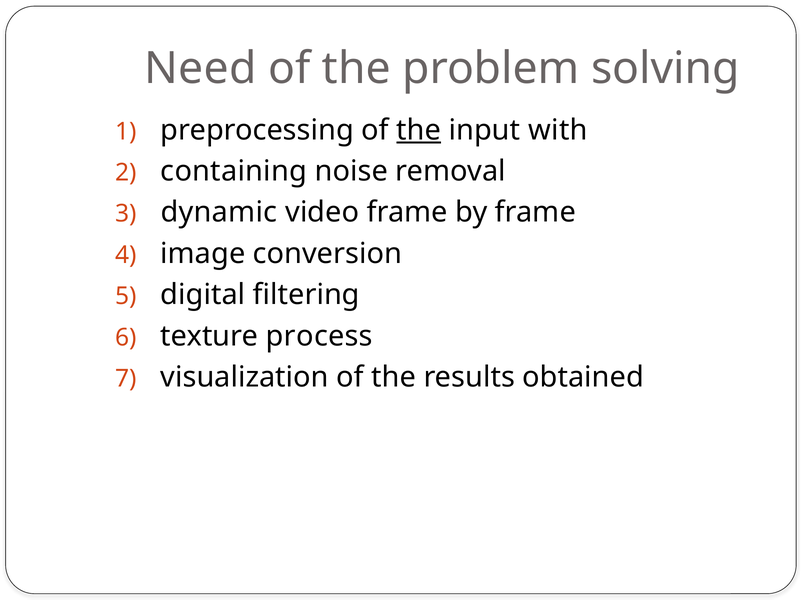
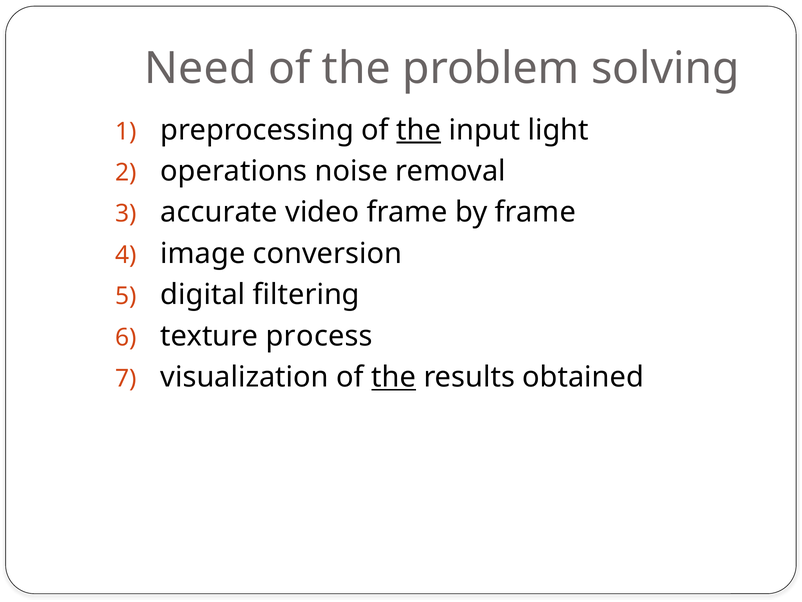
with: with -> light
containing: containing -> operations
dynamic: dynamic -> accurate
the at (394, 377) underline: none -> present
